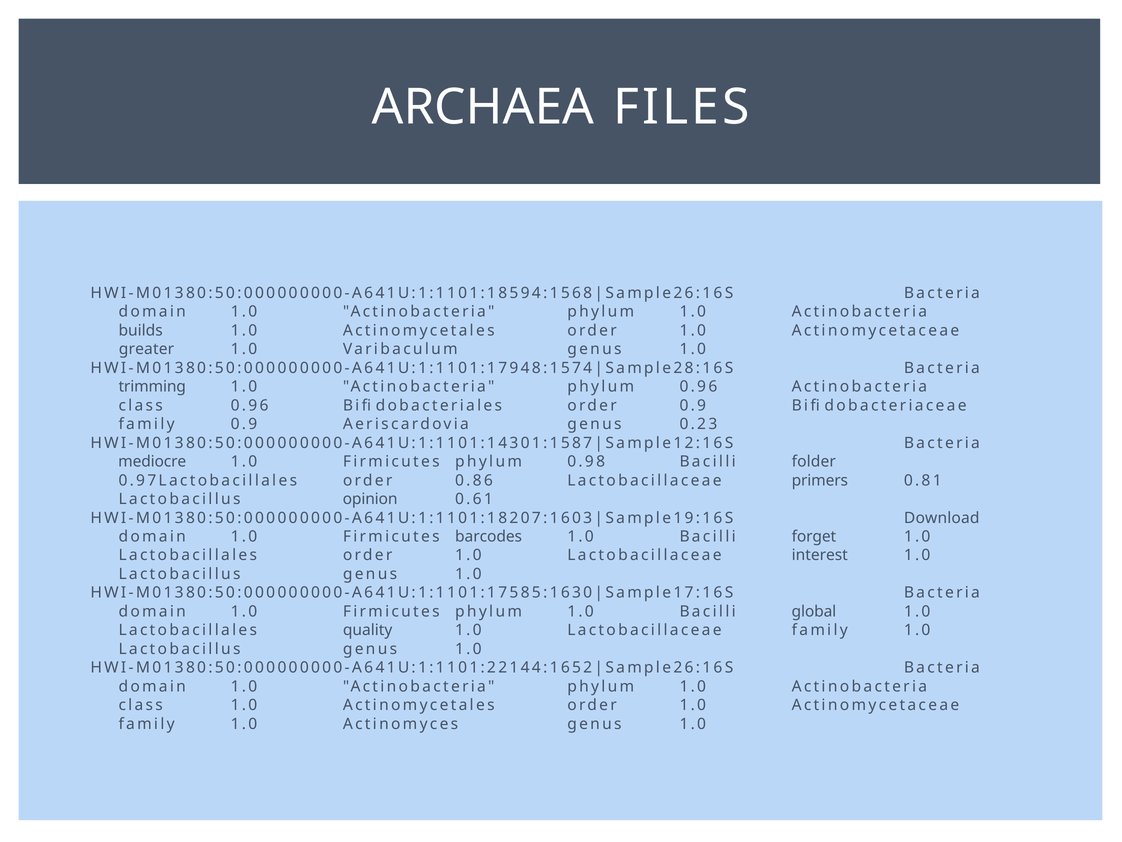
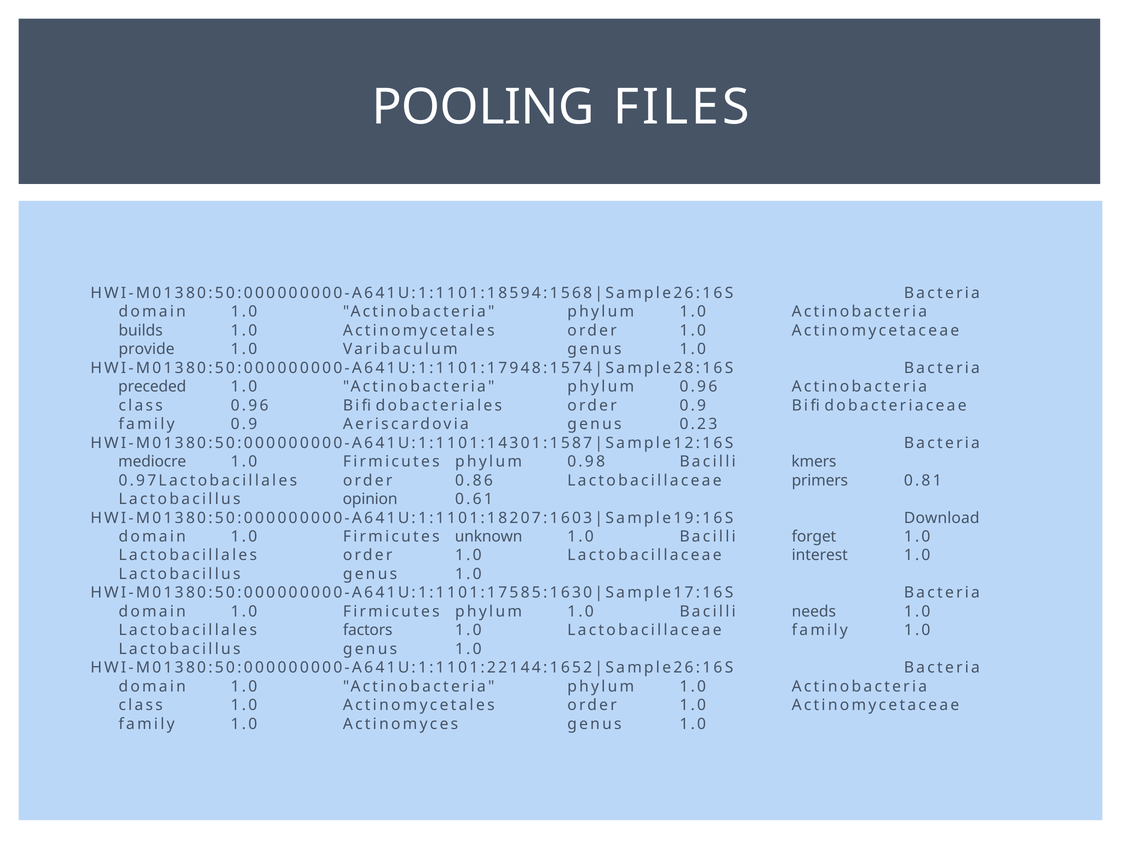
ARCHAEA: ARCHAEA -> POOLING
greater: greater -> provide
trimming: trimming -> preceded
folder: folder -> kmers
barcodes: barcodes -> unknown
global: global -> needs
quality: quality -> factors
